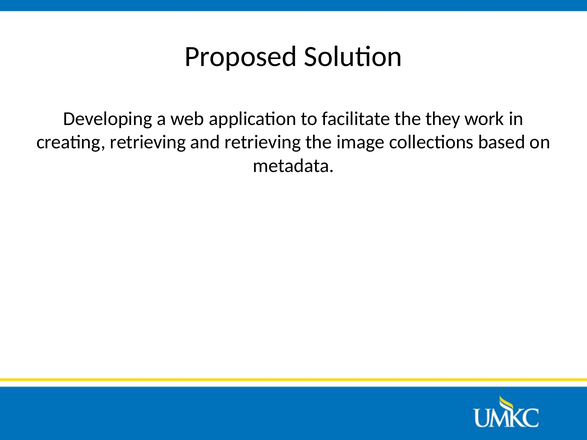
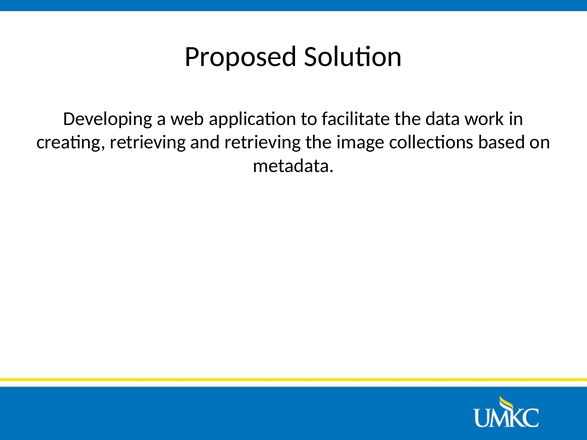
they: they -> data
